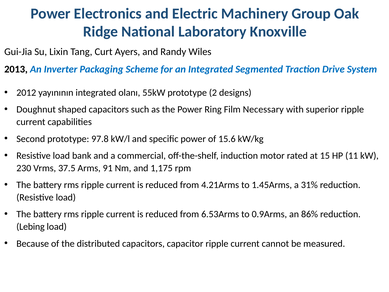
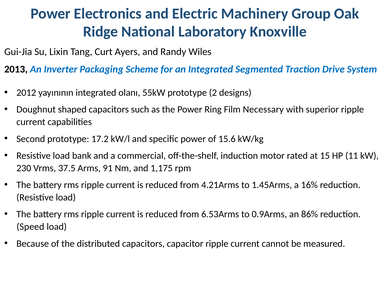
97.8: 97.8 -> 17.2
31%: 31% -> 16%
Lebing: Lebing -> Speed
